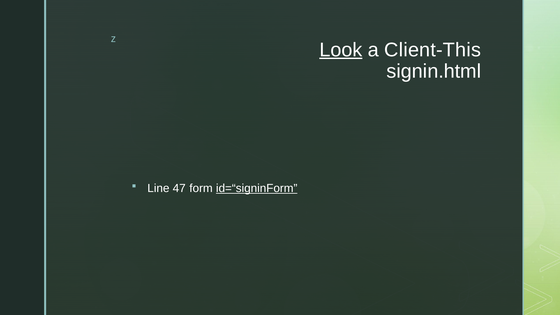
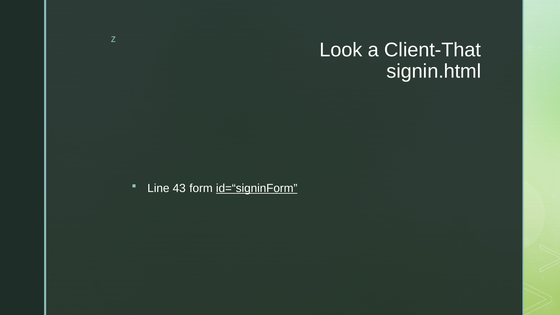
Look underline: present -> none
Client-This: Client-This -> Client-That
47: 47 -> 43
